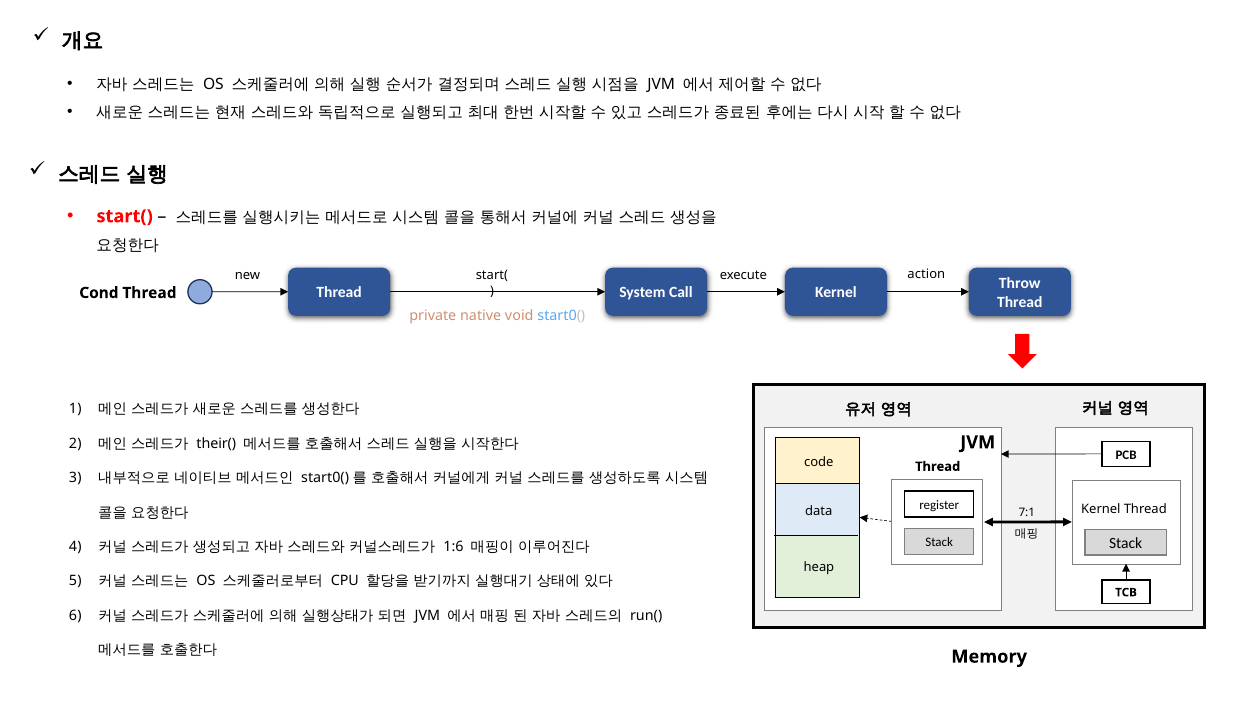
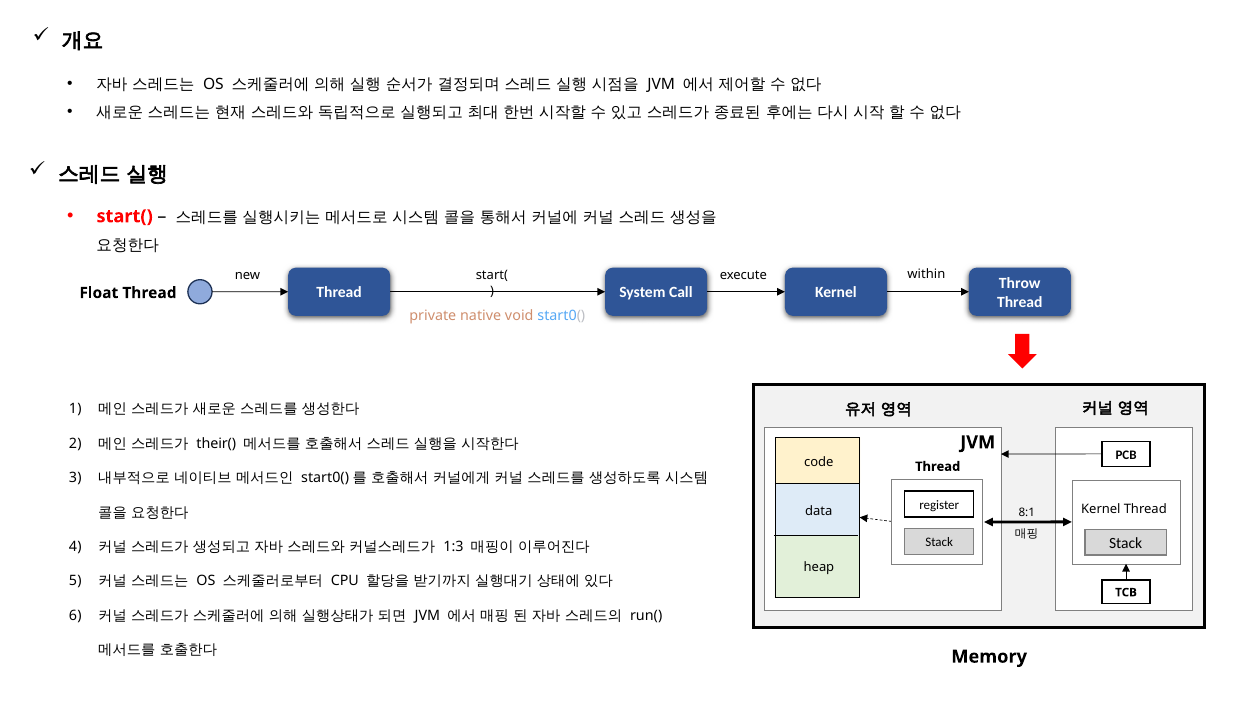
action: action -> within
Cond: Cond -> Float
7:1: 7:1 -> 8:1
1:6: 1:6 -> 1:3
